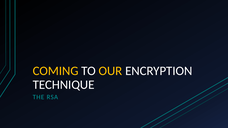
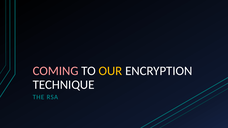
COMING colour: yellow -> pink
